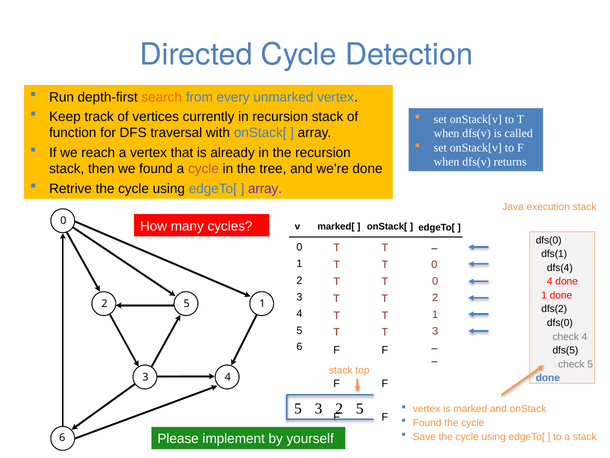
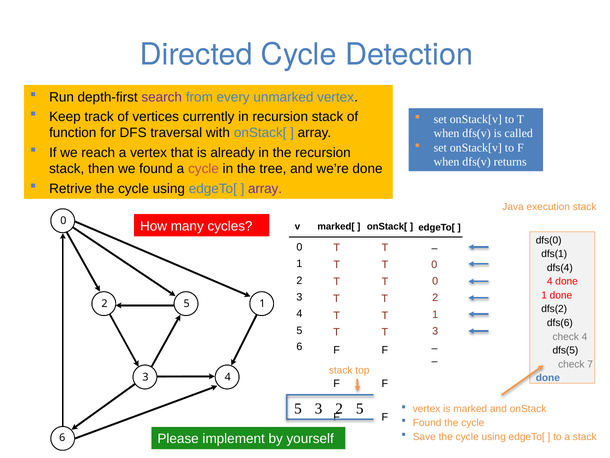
search colour: orange -> purple
dfs(0 at (560, 323): dfs(0 -> dfs(6
check 5: 5 -> 7
